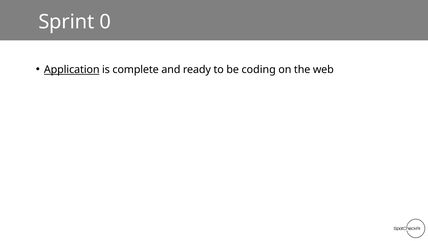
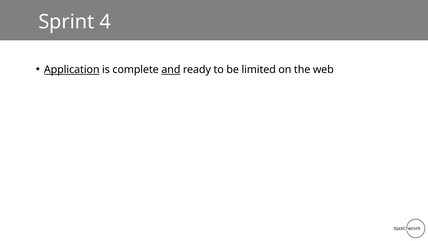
0: 0 -> 4
and underline: none -> present
coding: coding -> limited
